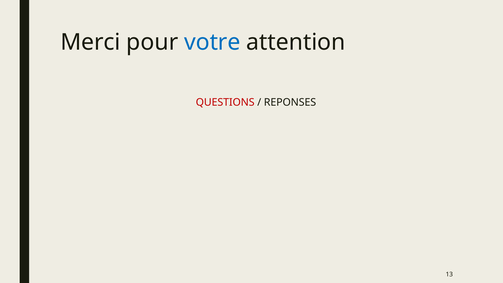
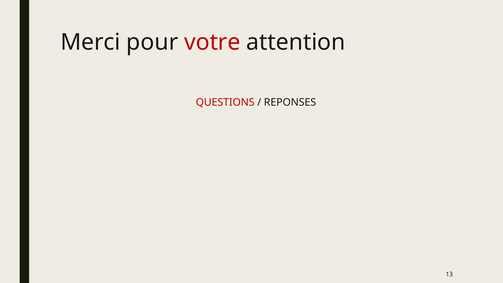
votre colour: blue -> red
